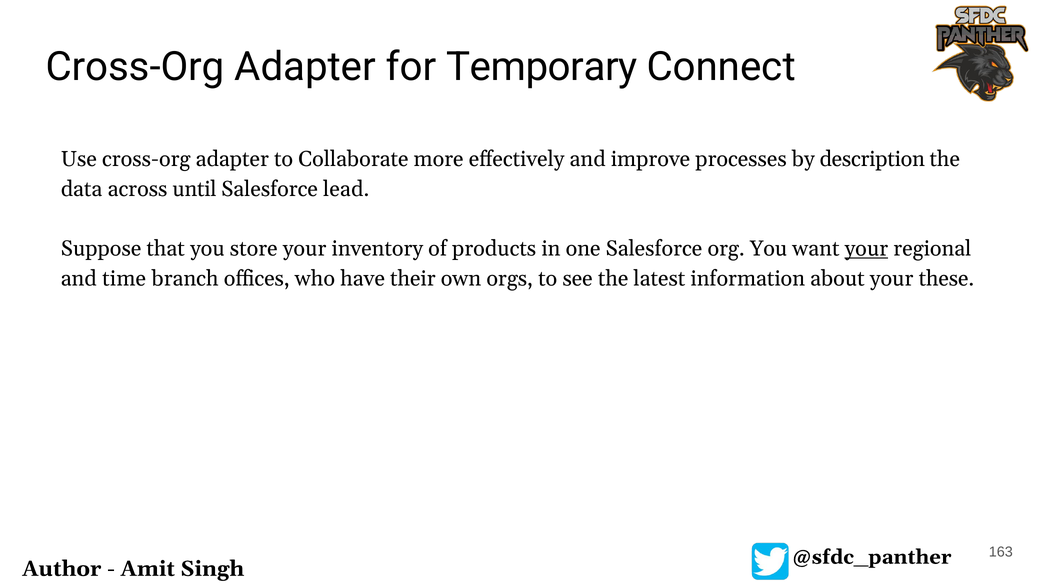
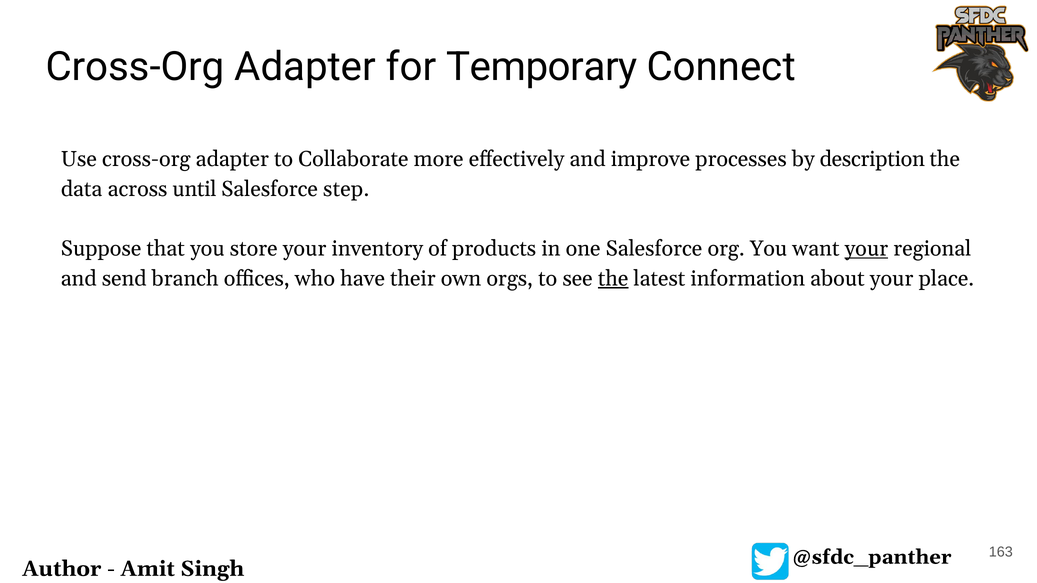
lead: lead -> step
time: time -> send
the at (613, 279) underline: none -> present
these: these -> place
